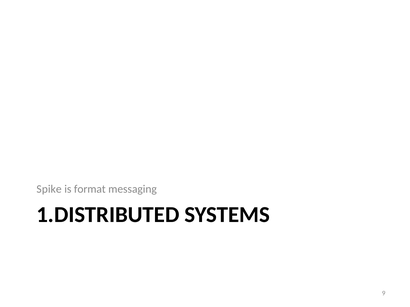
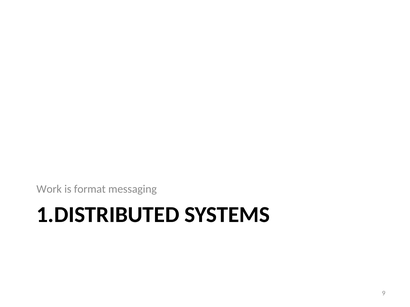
Spike: Spike -> Work
